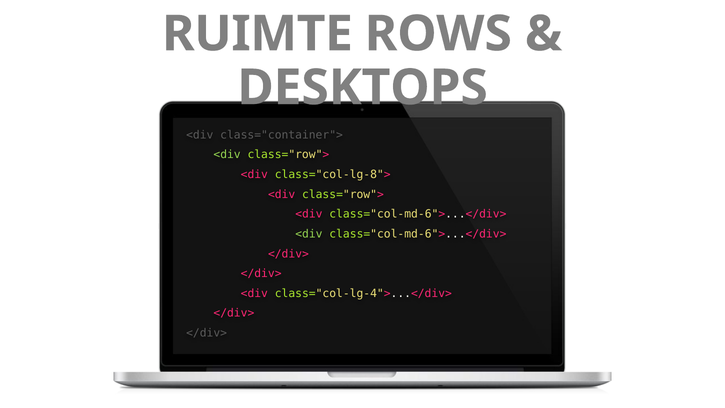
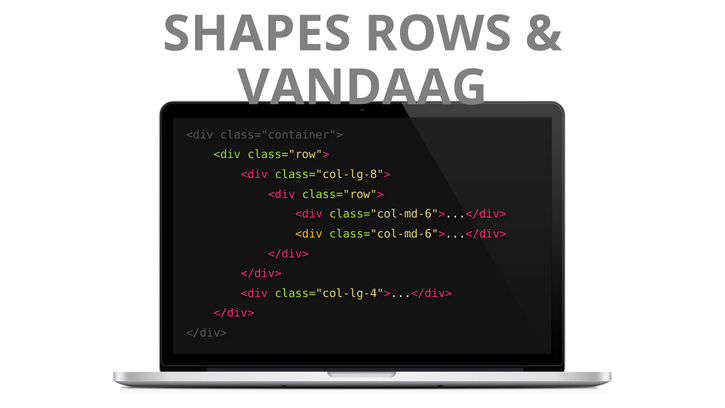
RUIMTE: RUIMTE -> SHAPES
DESKTOPS: DESKTOPS -> VANDAAG
<div at (309, 234) colour: light green -> yellow
